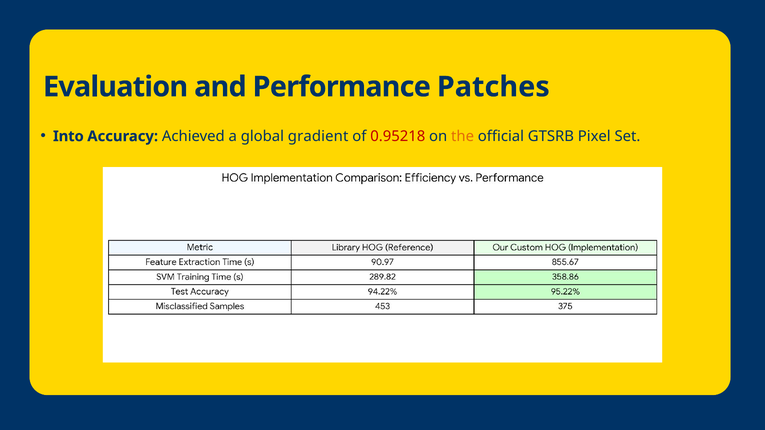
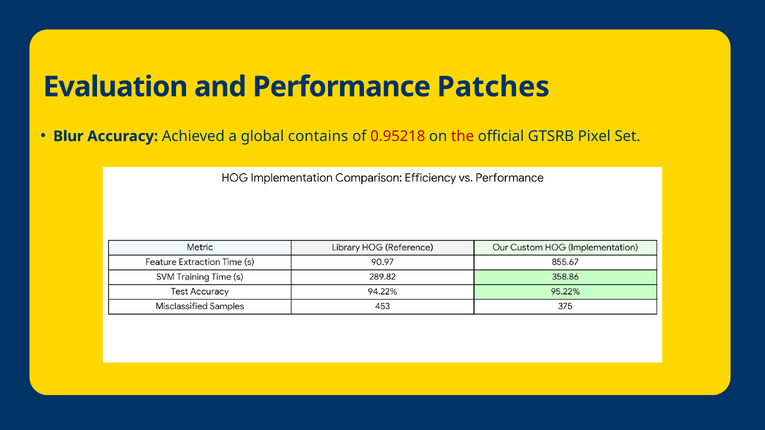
Into: Into -> Blur
gradient: gradient -> contains
the colour: orange -> red
